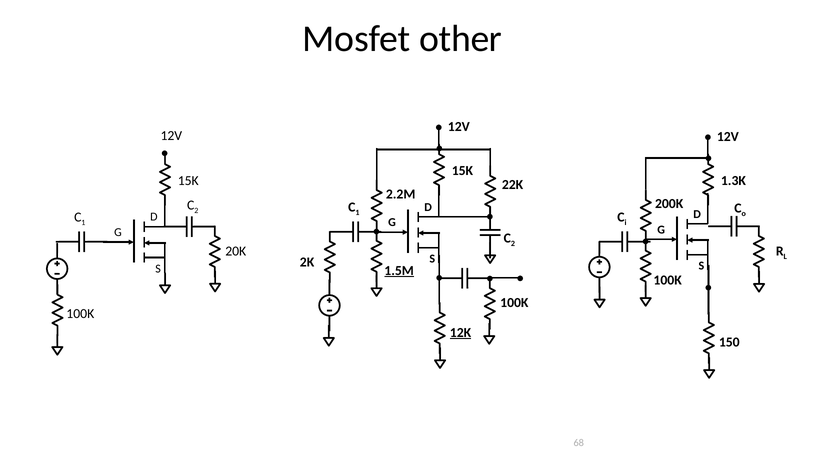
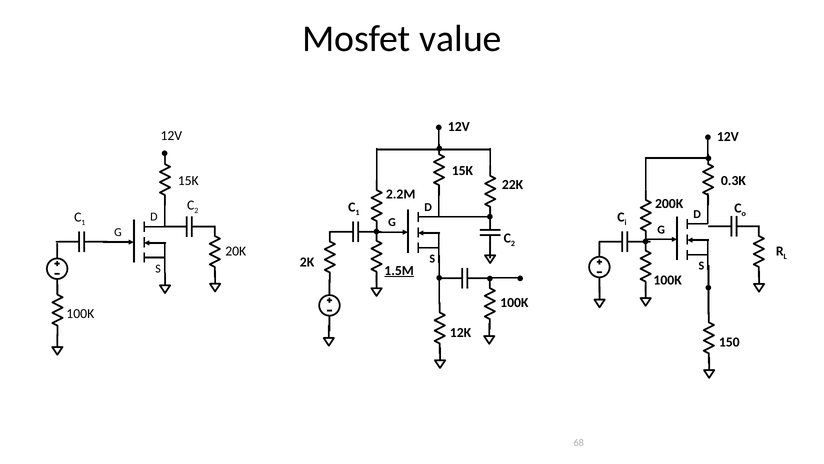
other: other -> value
1.3K: 1.3K -> 0.3K
12K underline: present -> none
